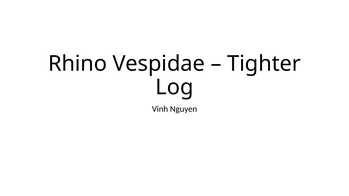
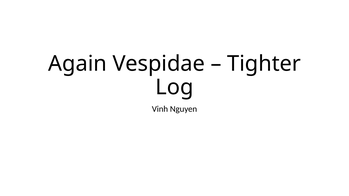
Rhino: Rhino -> Again
